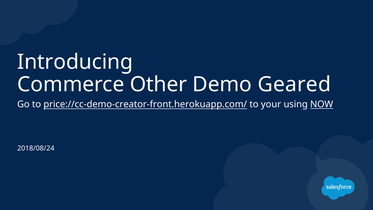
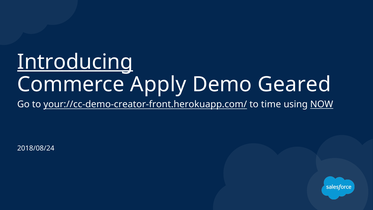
Introducing underline: none -> present
Other: Other -> Apply
price://cc-demo-creator-front.herokuapp.com/: price://cc-demo-creator-front.herokuapp.com/ -> your://cc-demo-creator-front.herokuapp.com/
your: your -> time
